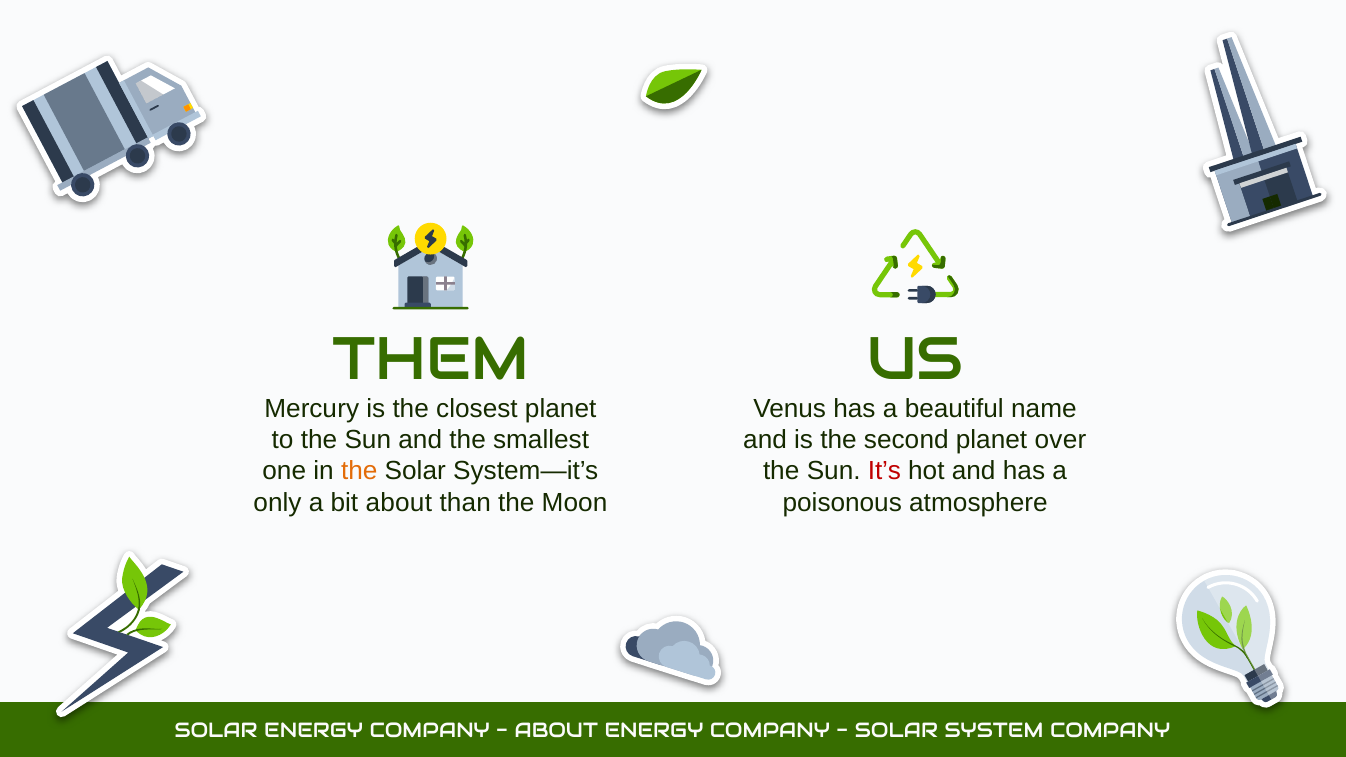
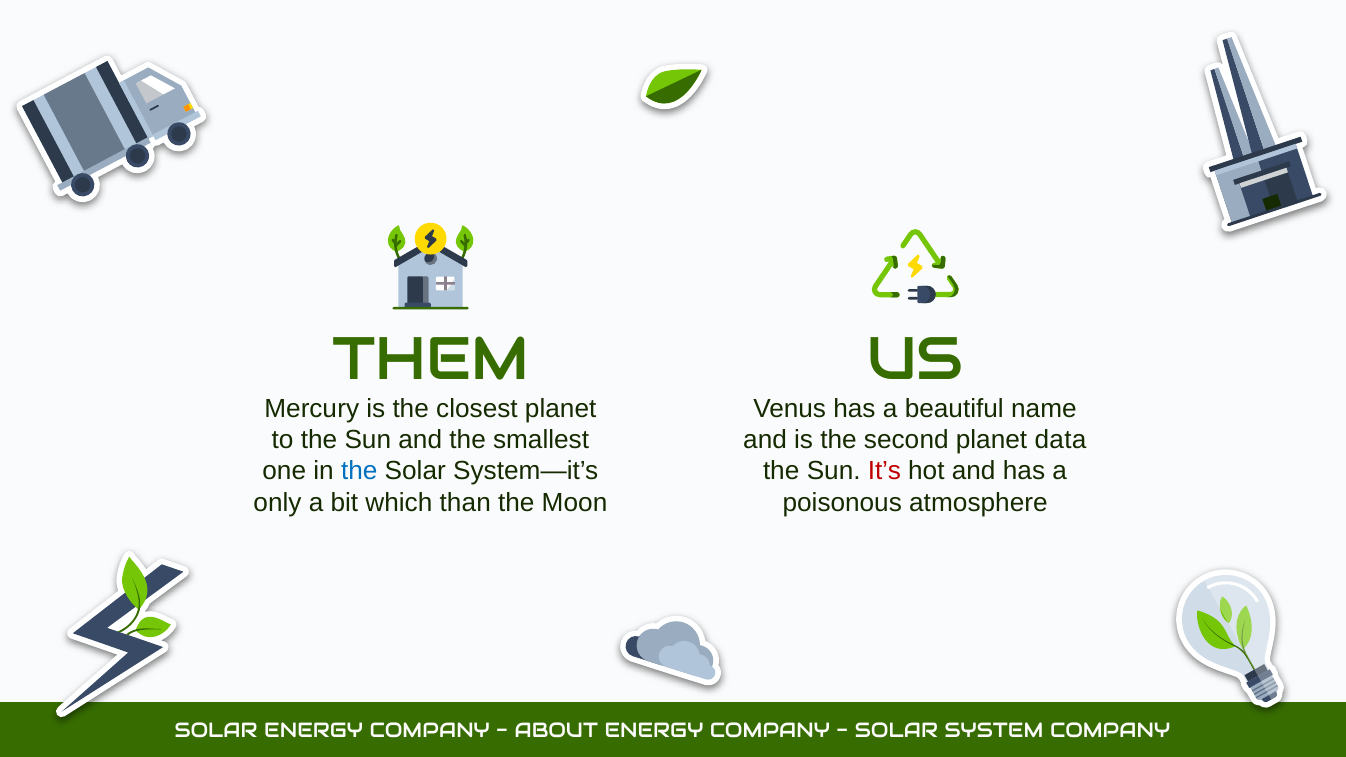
over: over -> data
the at (359, 471) colour: orange -> blue
bit about: about -> which
